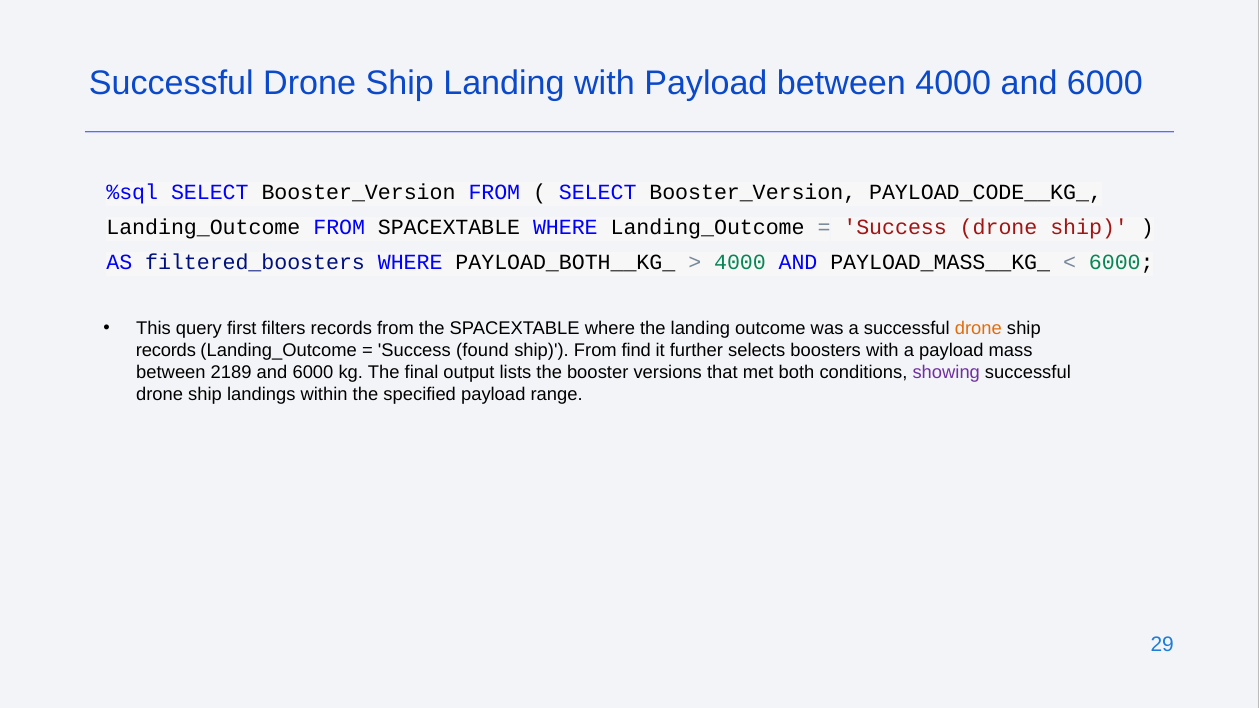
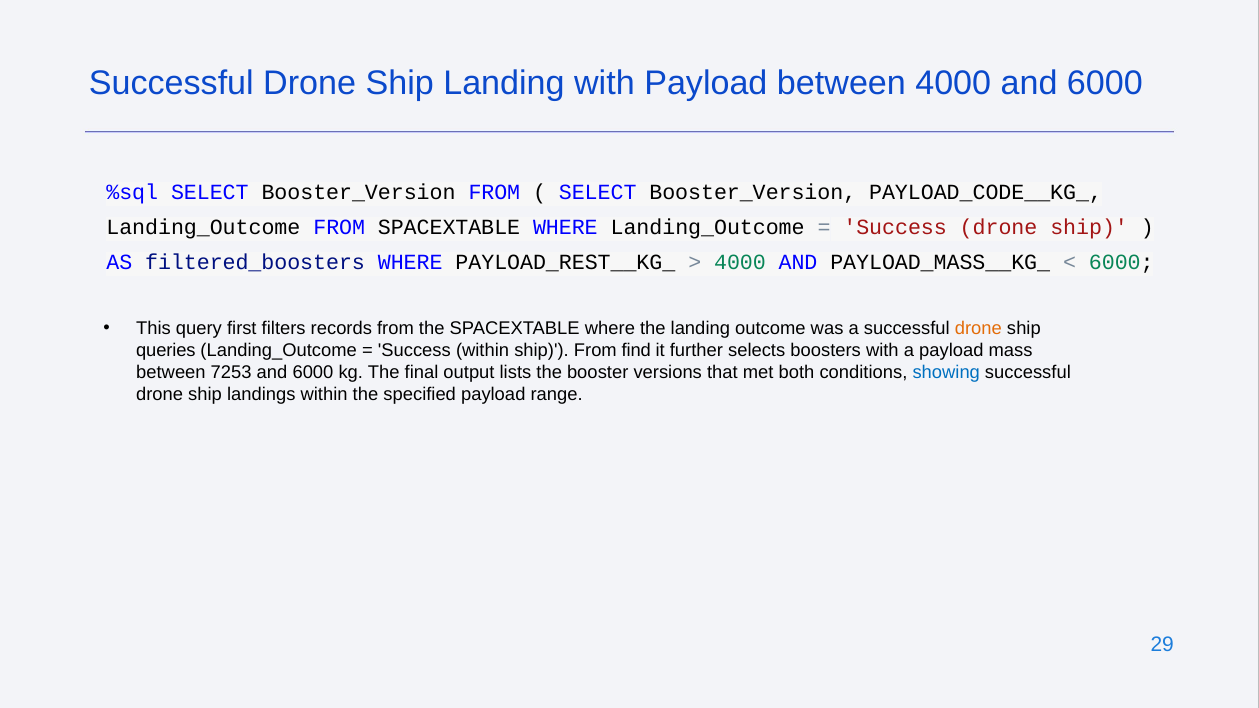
PAYLOAD_BOTH__KG_: PAYLOAD_BOTH__KG_ -> PAYLOAD_REST__KG_
records at (166, 351): records -> queries
Success found: found -> within
2189: 2189 -> 7253
showing colour: purple -> blue
